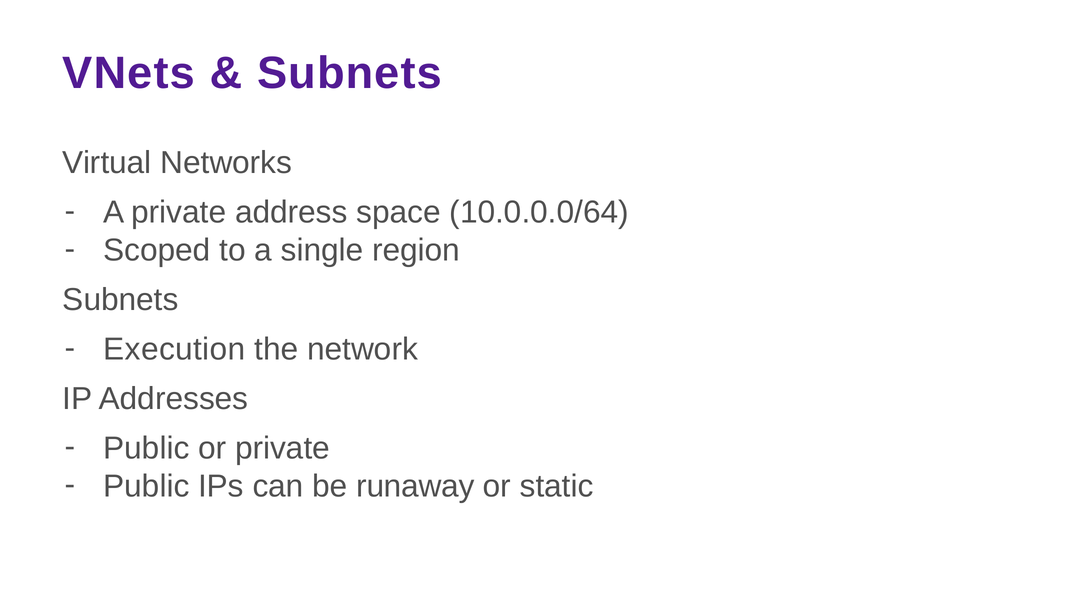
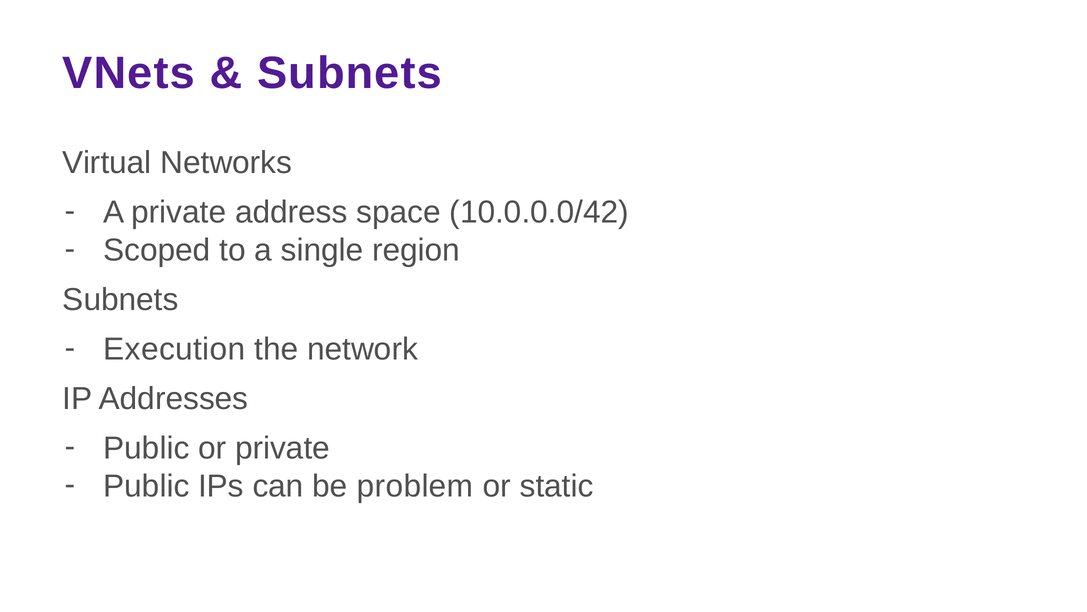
10.0.0.0/64: 10.0.0.0/64 -> 10.0.0.0/42
runaway: runaway -> problem
